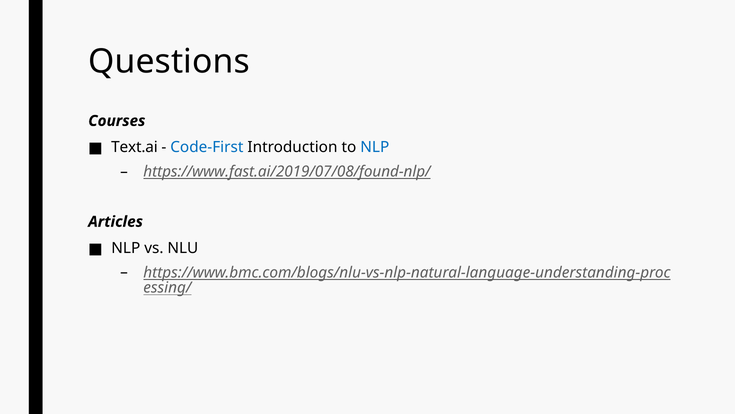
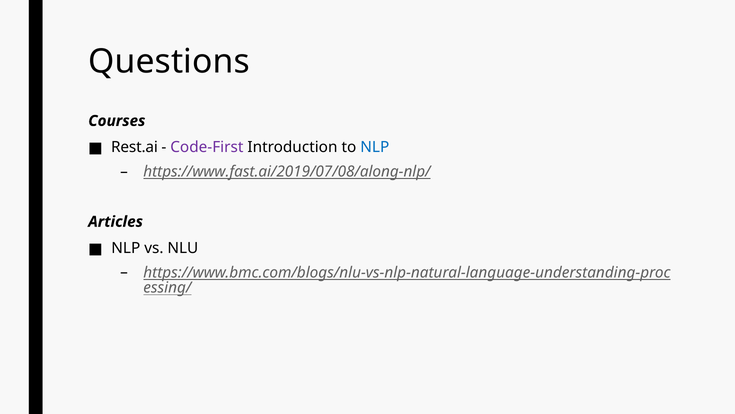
Text.ai: Text.ai -> Rest.ai
Code-First colour: blue -> purple
https://www.fast.ai/2019/07/08/found-nlp/: https://www.fast.ai/2019/07/08/found-nlp/ -> https://www.fast.ai/2019/07/08/along-nlp/
